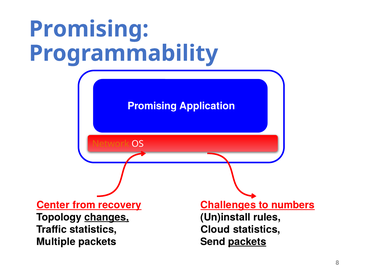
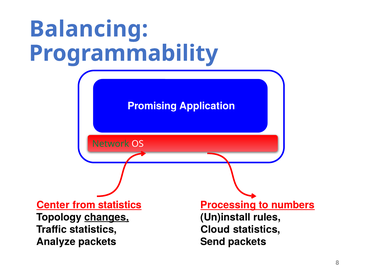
Promising at (89, 29): Promising -> Balancing
Network colour: orange -> green
from recovery: recovery -> statistics
Challenges: Challenges -> Processing
Multiple: Multiple -> Analyze
packets at (247, 242) underline: present -> none
